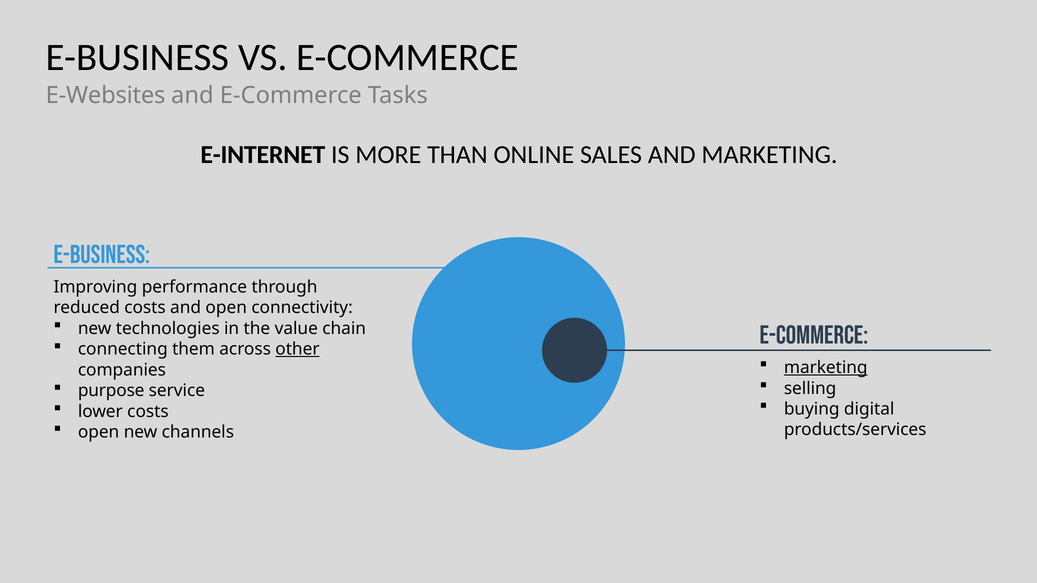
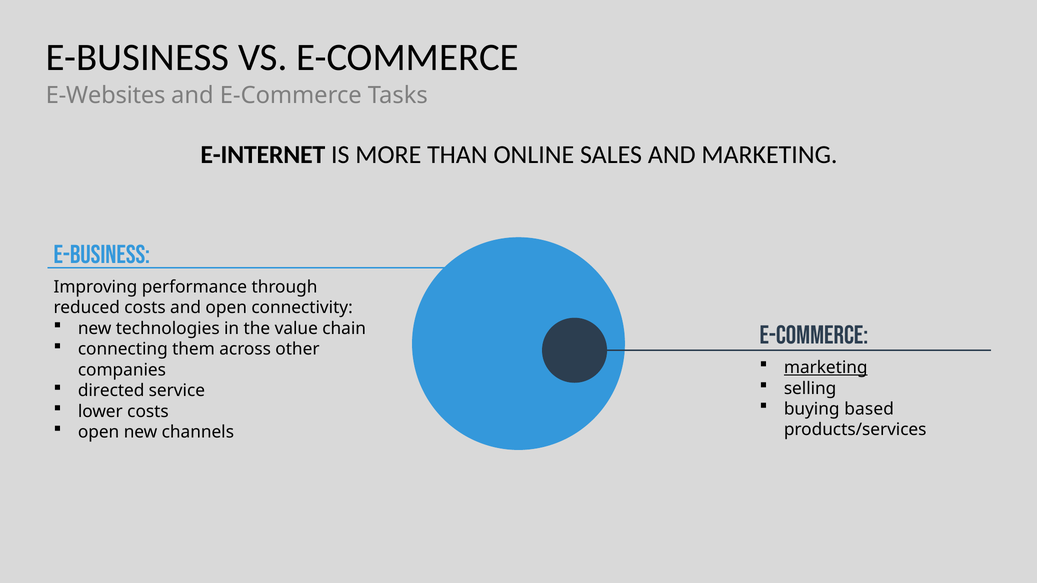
other underline: present -> none
purpose: purpose -> directed
digital: digital -> based
